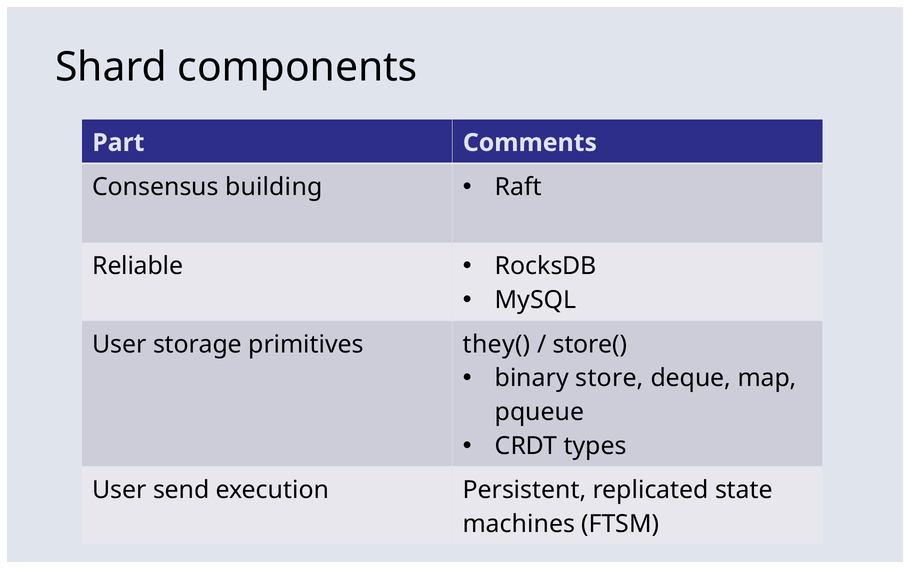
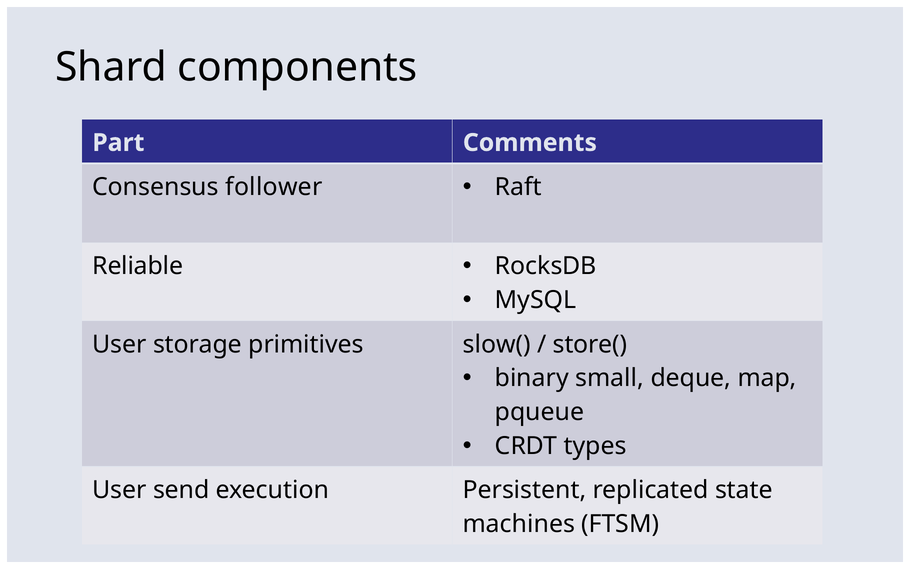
building: building -> follower
they(: they( -> slow(
store: store -> small
